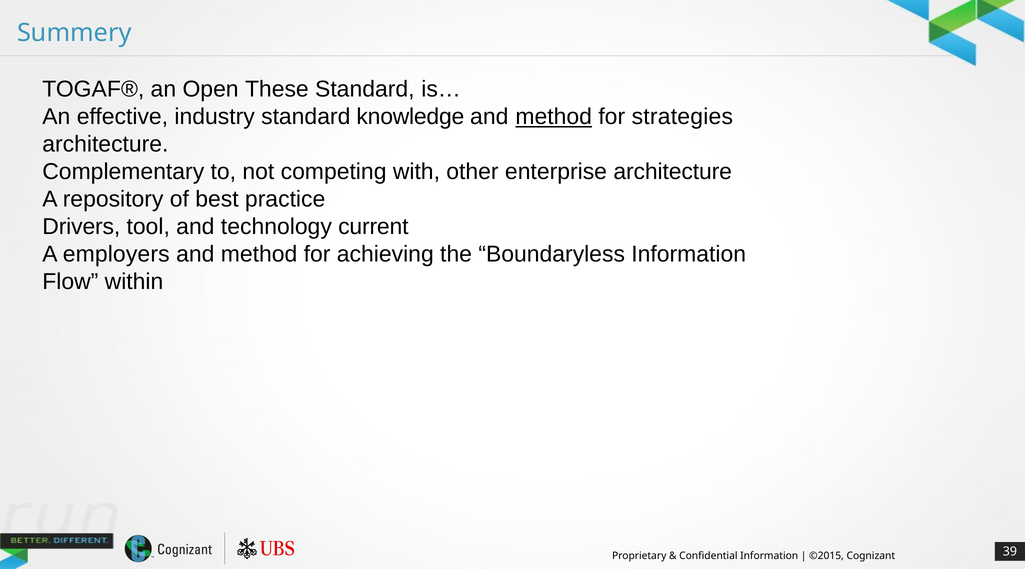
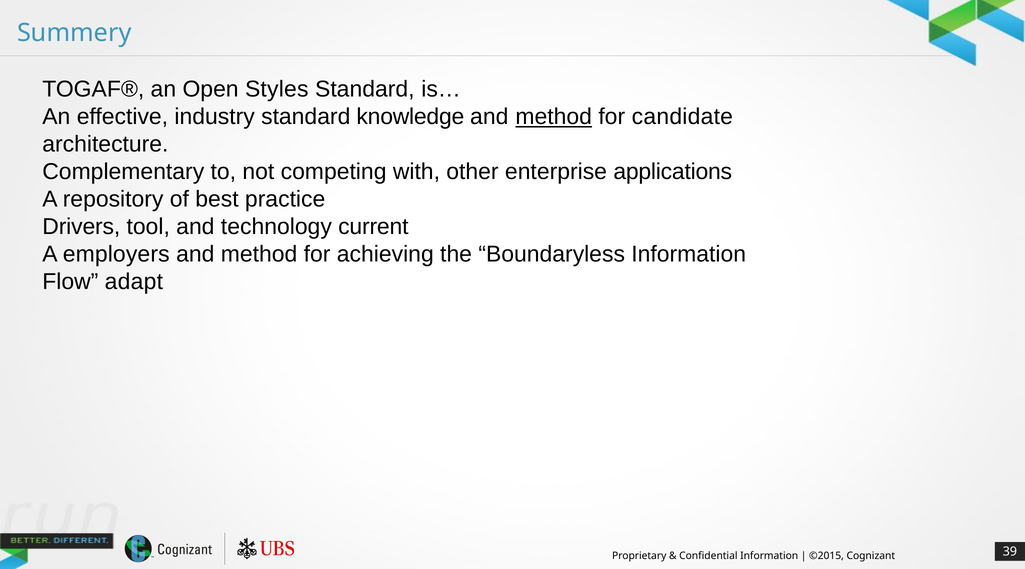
These: These -> Styles
strategies: strategies -> candidate
enterprise architecture: architecture -> applications
within: within -> adapt
